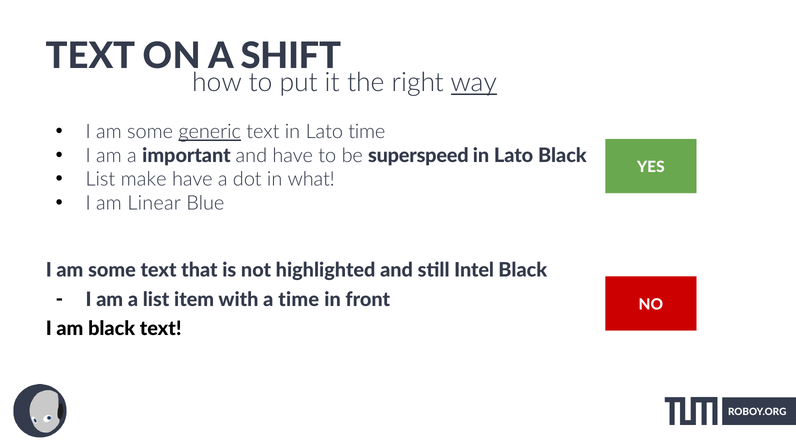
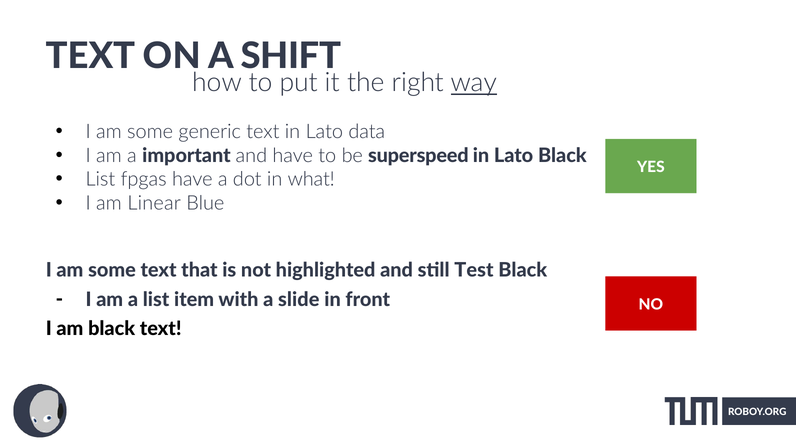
generic underline: present -> none
Lato time: time -> data
make: make -> fpgas
Intel: Intel -> Test
a time: time -> slide
